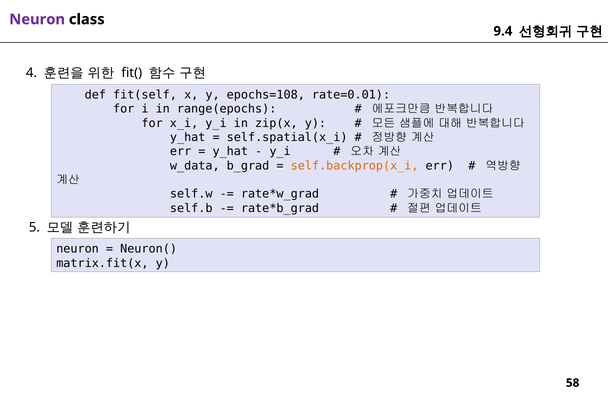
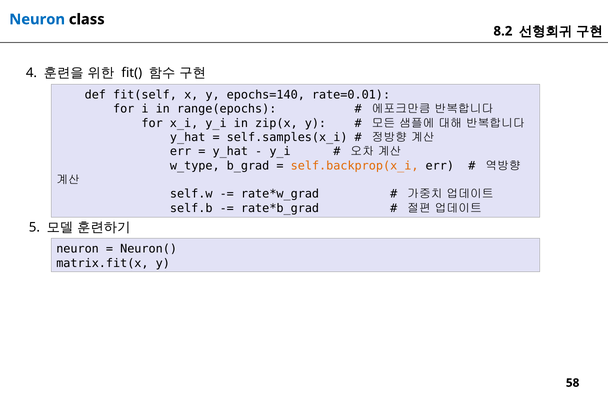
Neuron at (37, 19) colour: purple -> blue
9.4: 9.4 -> 8.2
epochs=108: epochs=108 -> epochs=140
self.spatial(x_i: self.spatial(x_i -> self.samples(x_i
w_data: w_data -> w_type
